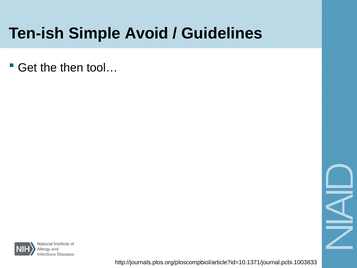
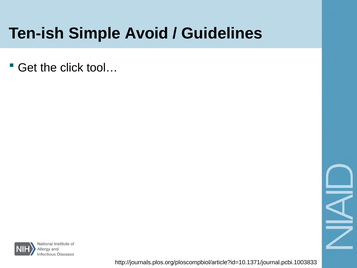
then: then -> click
